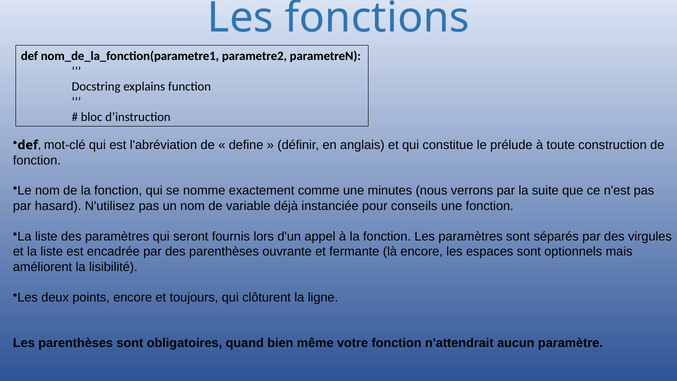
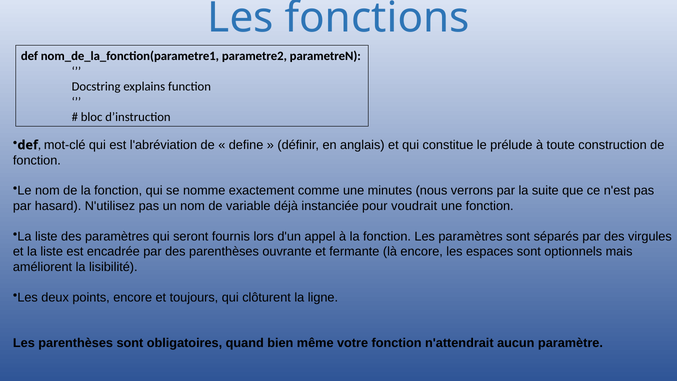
conseils: conseils -> voudrait
